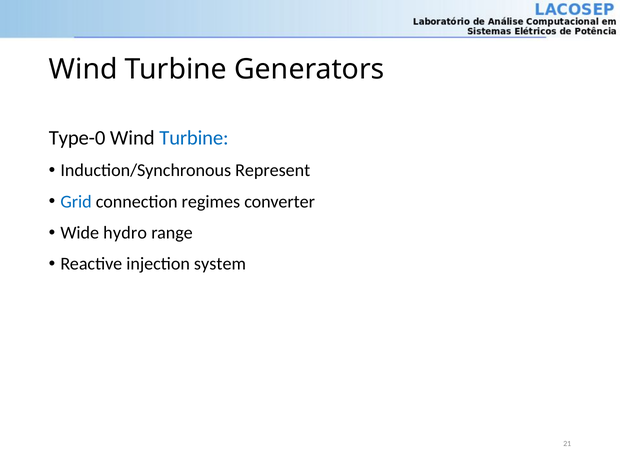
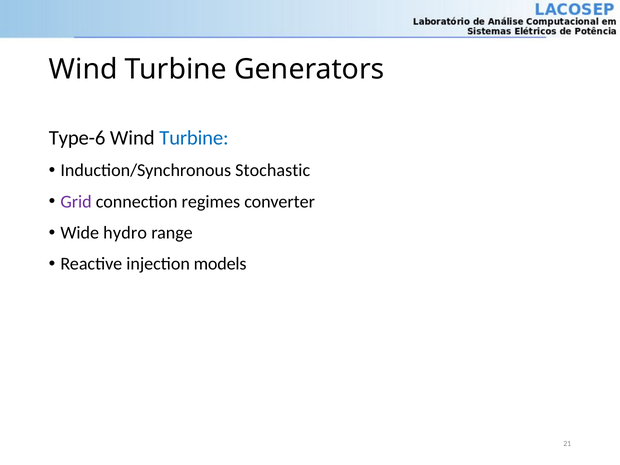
Type-0: Type-0 -> Type-6
Represent: Represent -> Stochastic
Grid colour: blue -> purple
system: system -> models
